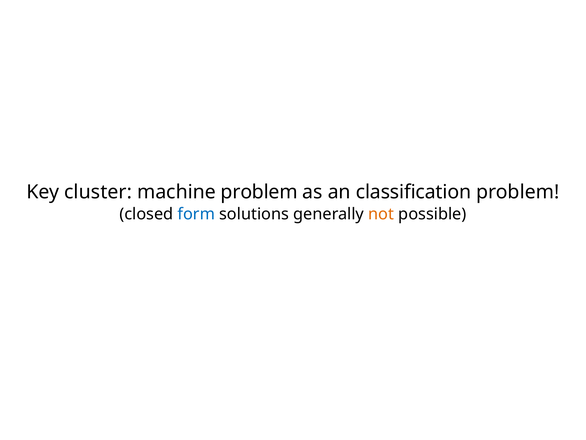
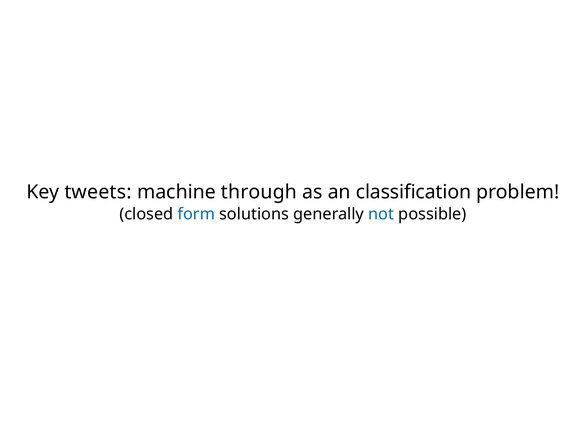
cluster: cluster -> tweets
machine problem: problem -> through
not colour: orange -> blue
